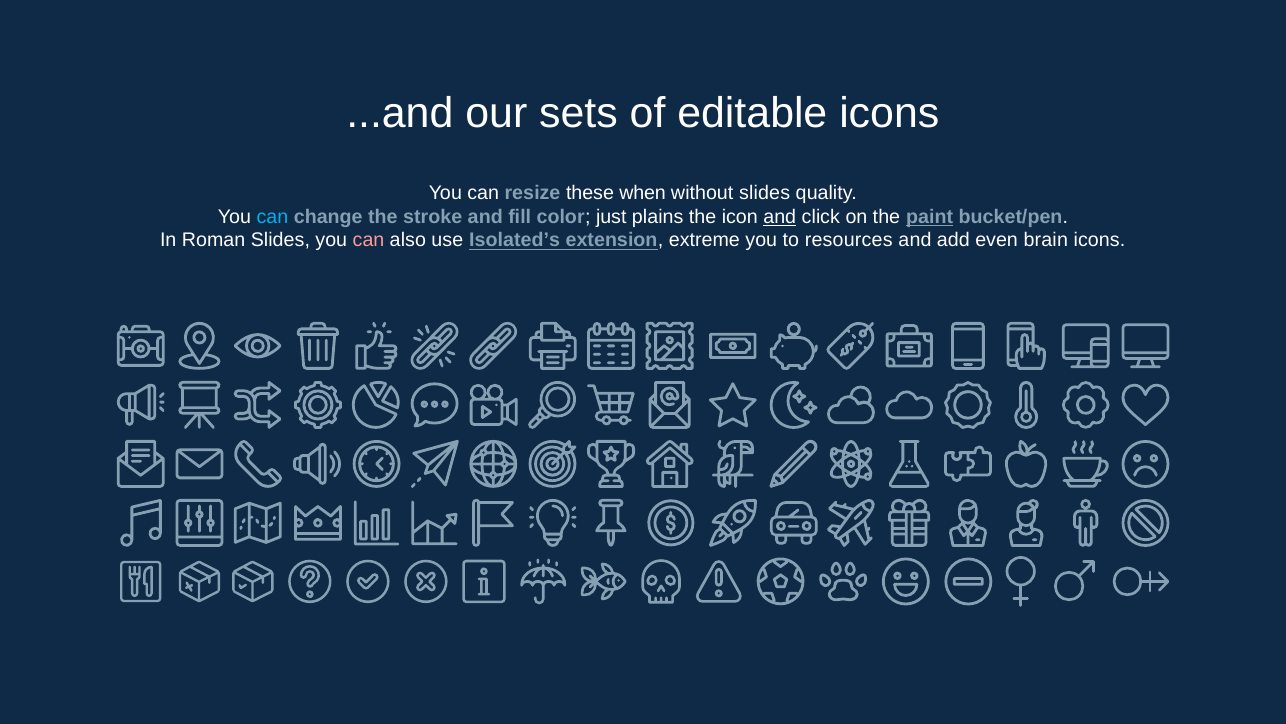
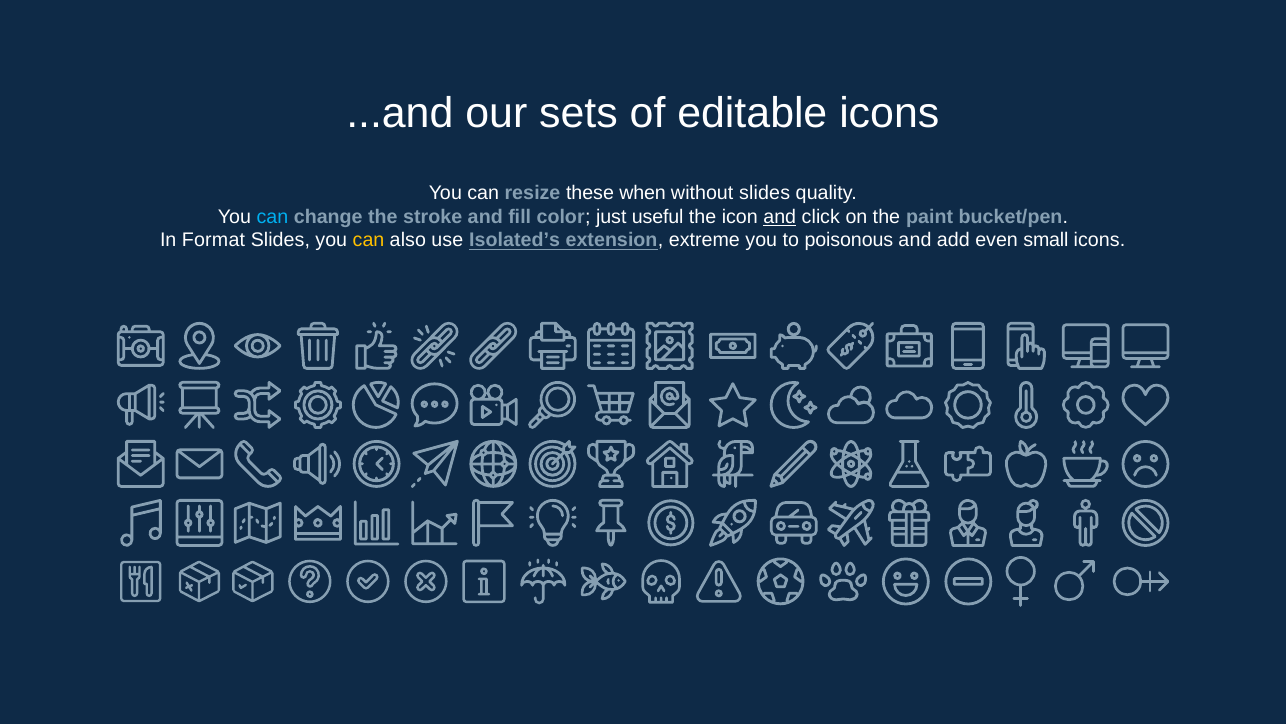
plains: plains -> useful
paint underline: present -> none
Roman: Roman -> Format
can at (369, 240) colour: pink -> yellow
resources: resources -> poisonous
brain: brain -> small
